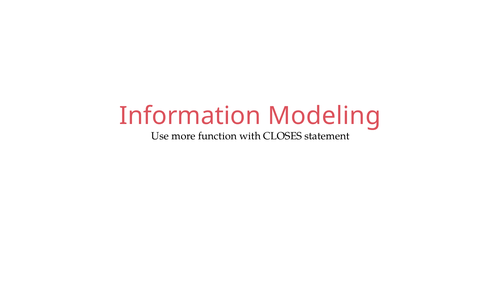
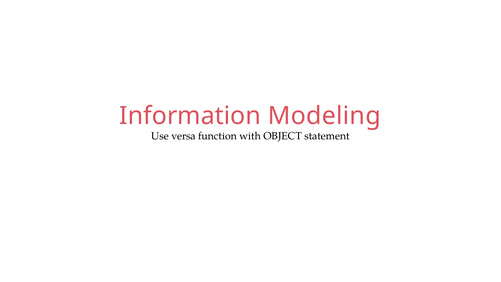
more: more -> versa
CLOSES: CLOSES -> OBJECT
